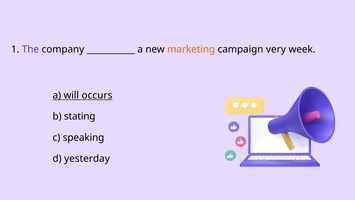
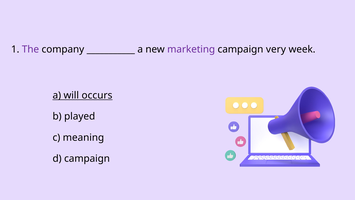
marketing colour: orange -> purple
stating: stating -> played
speaking: speaking -> meaning
d yesterday: yesterday -> campaign
